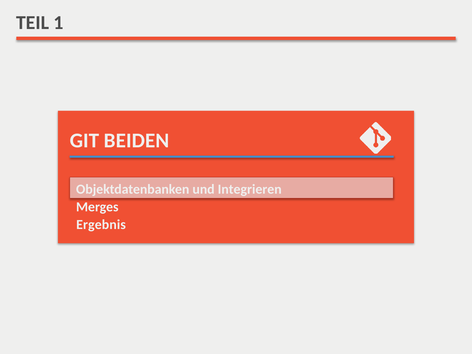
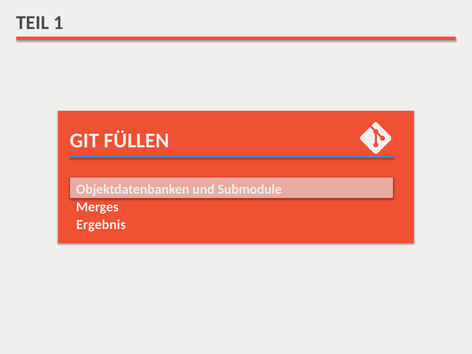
BEIDEN: BEIDEN -> FÜLLEN
Integrieren: Integrieren -> Submodule
